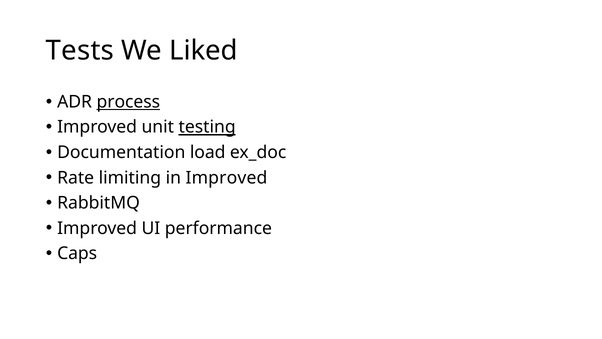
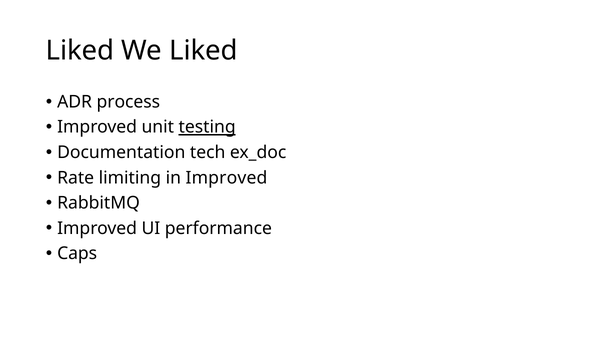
Tests at (80, 51): Tests -> Liked
process underline: present -> none
load: load -> tech
